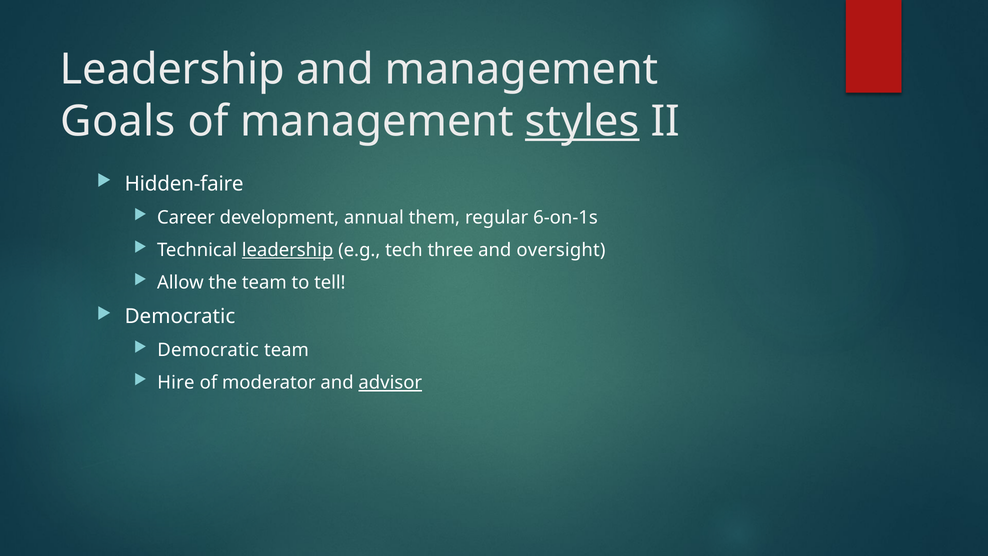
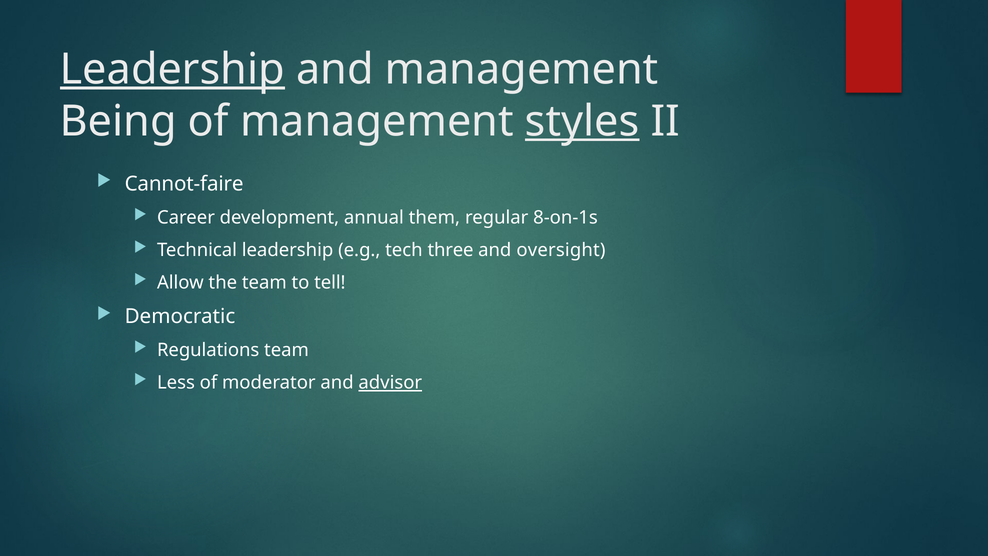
Leadership at (172, 69) underline: none -> present
Goals: Goals -> Being
Hidden-faire: Hidden-faire -> Cannot-faire
6-on-1s: 6-on-1s -> 8-on-1s
leadership at (288, 250) underline: present -> none
Democratic at (208, 350): Democratic -> Regulations
Hire: Hire -> Less
